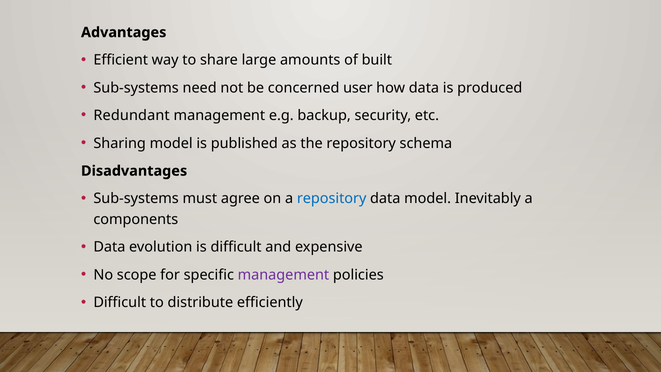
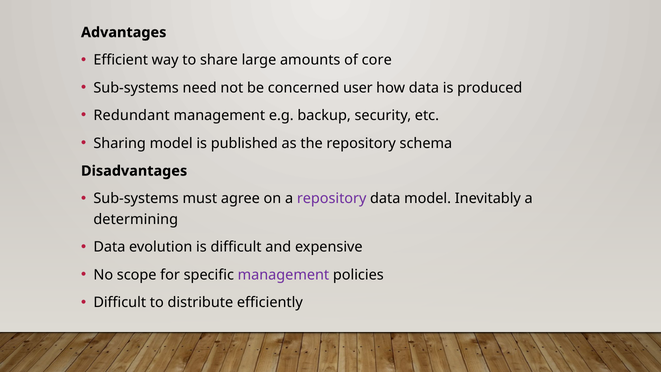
built: built -> core
repository at (332, 199) colour: blue -> purple
components: components -> determining
